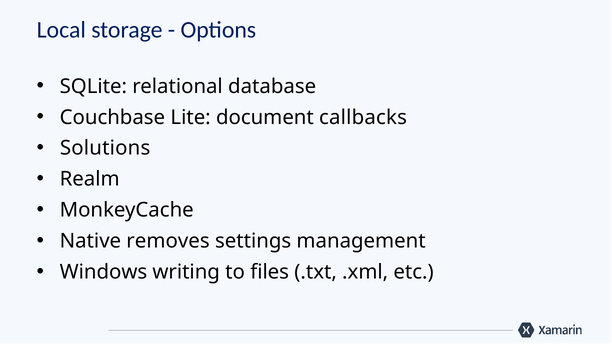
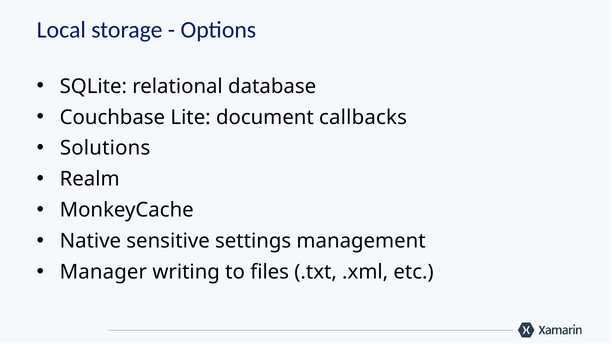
removes: removes -> sensitive
Windows: Windows -> Manager
